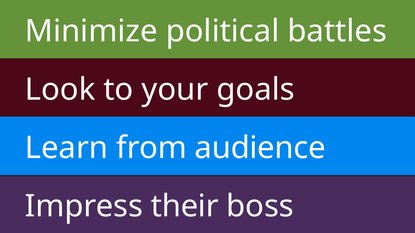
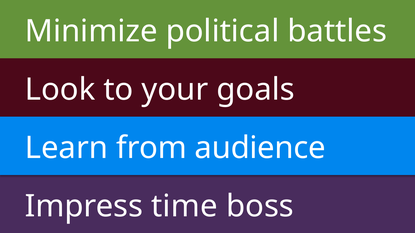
their: their -> time
